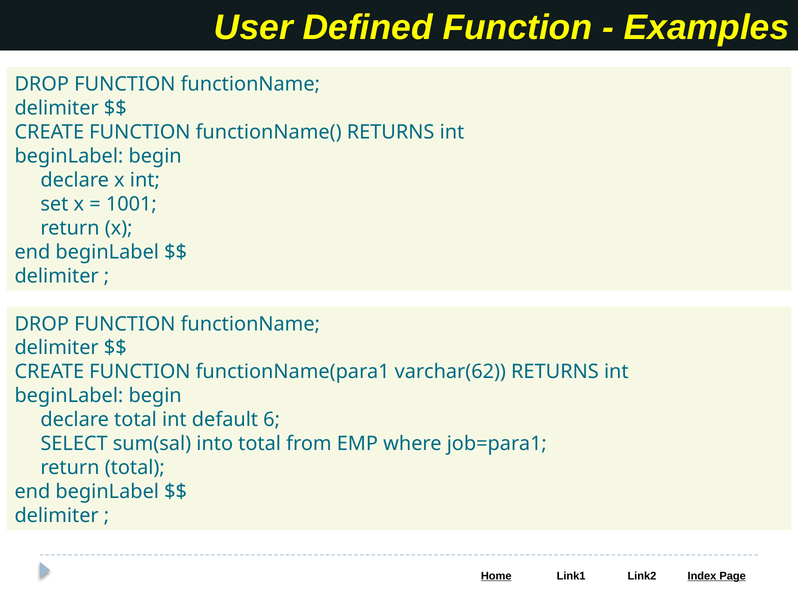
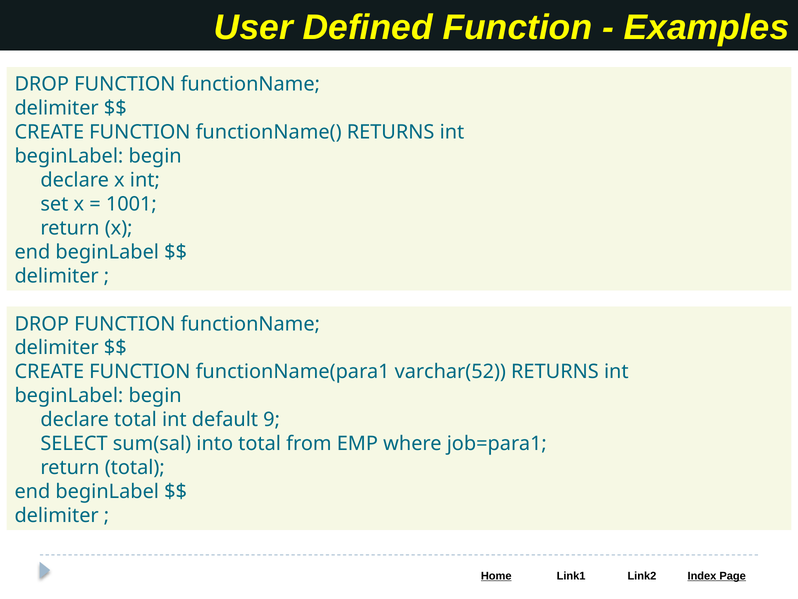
varchar(62: varchar(62 -> varchar(52
6: 6 -> 9
